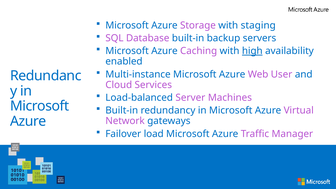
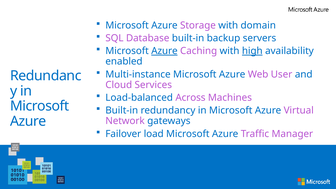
staging: staging -> domain
Azure at (164, 51) underline: none -> present
Server: Server -> Across
